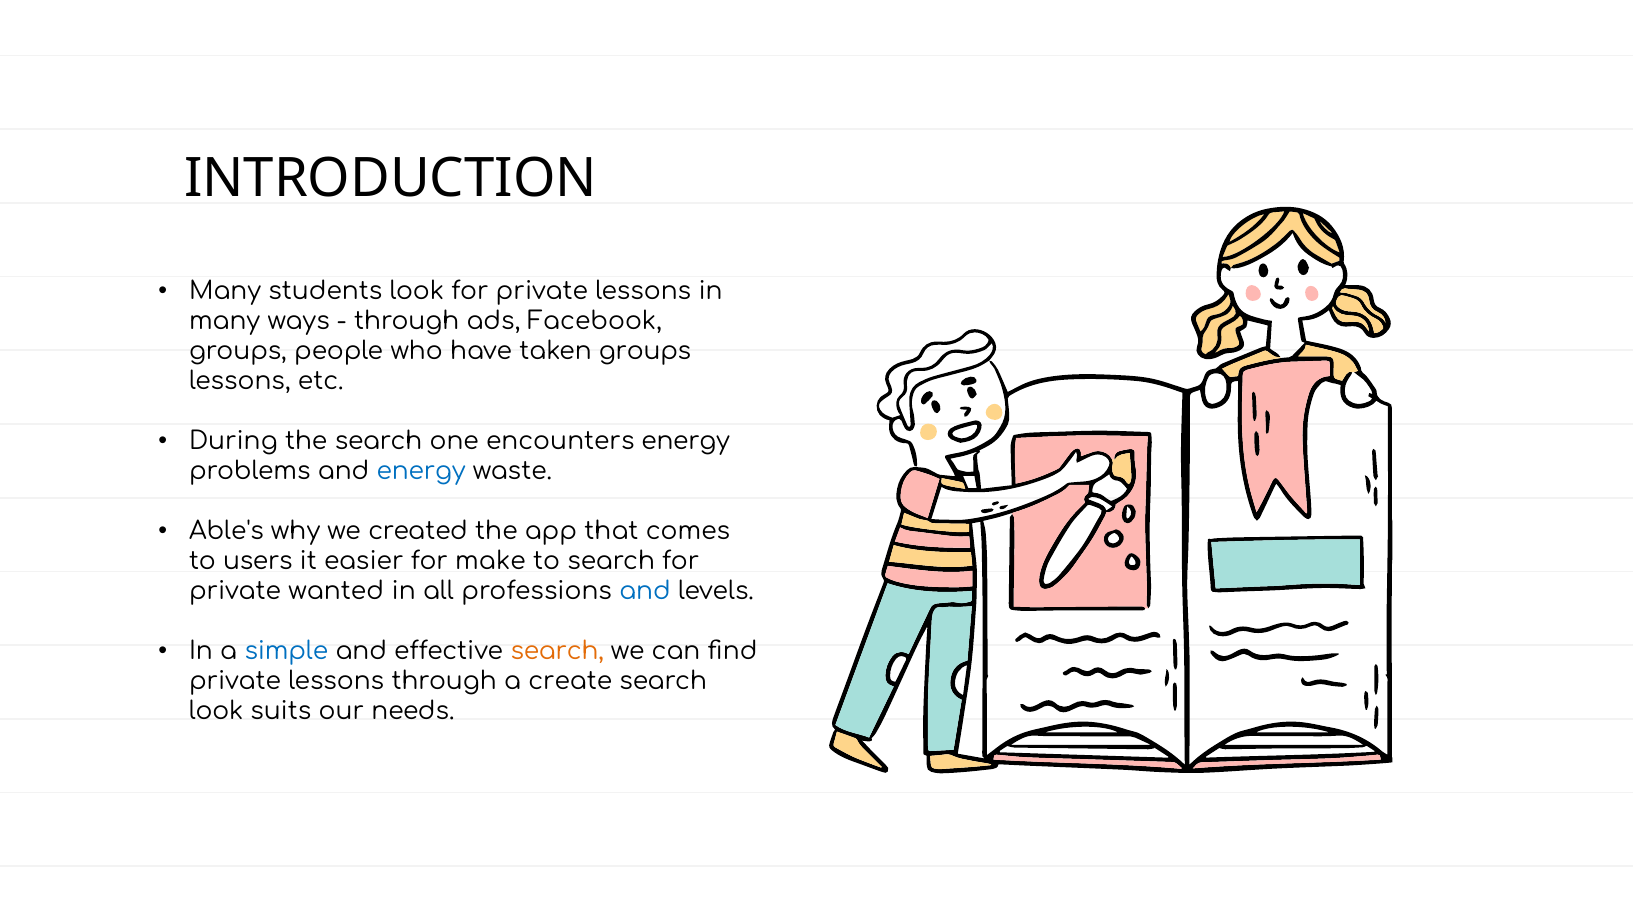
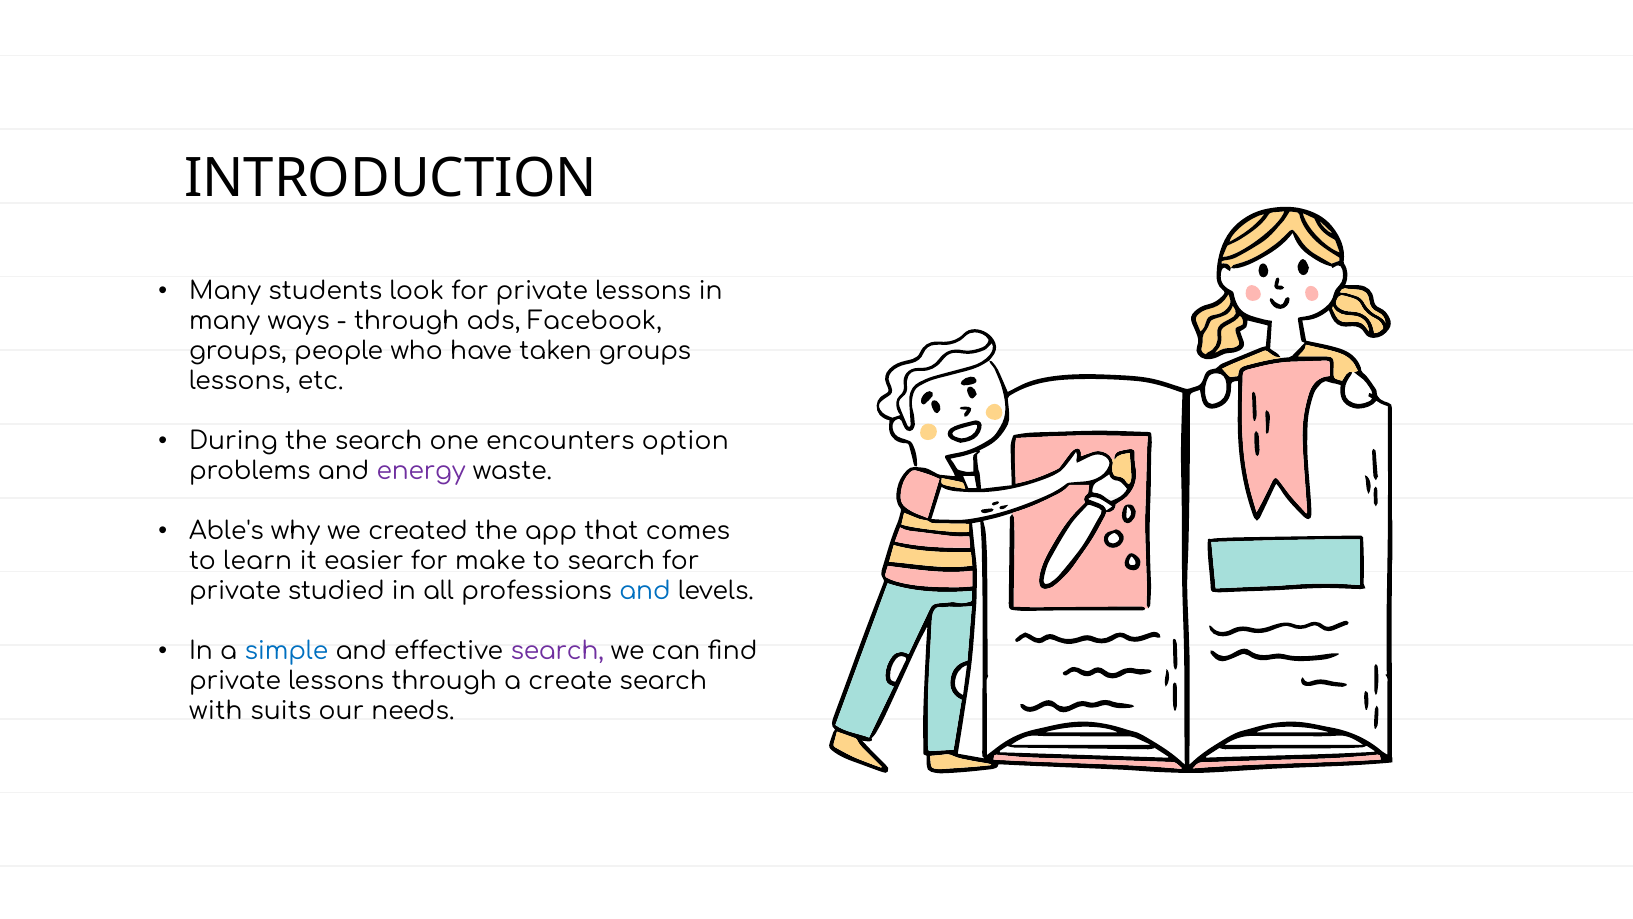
encounters energy: energy -> option
energy at (421, 471) colour: blue -> purple
users: users -> learn
wanted: wanted -> studied
search at (557, 651) colour: orange -> purple
look at (216, 711): look -> with
